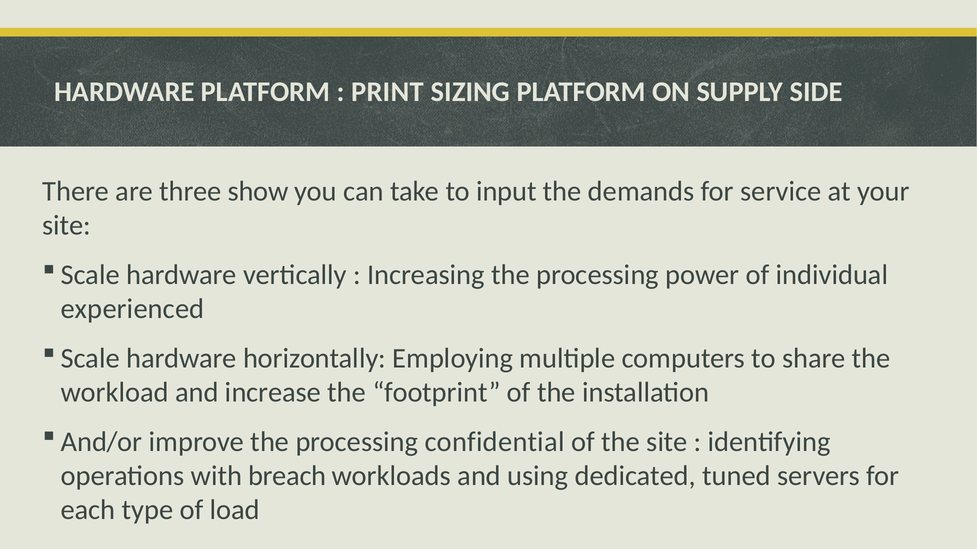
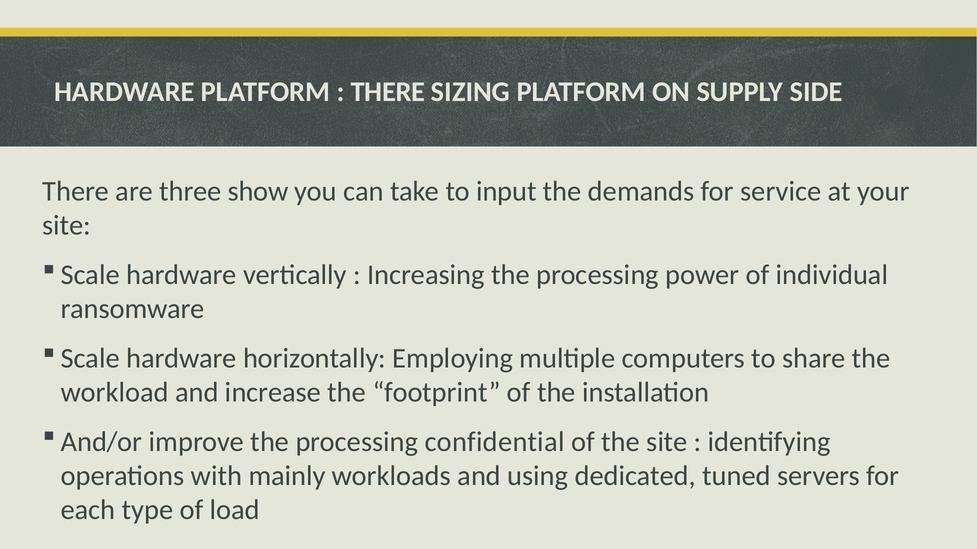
PRINT at (388, 92): PRINT -> THERE
experienced: experienced -> ransomware
breach: breach -> mainly
